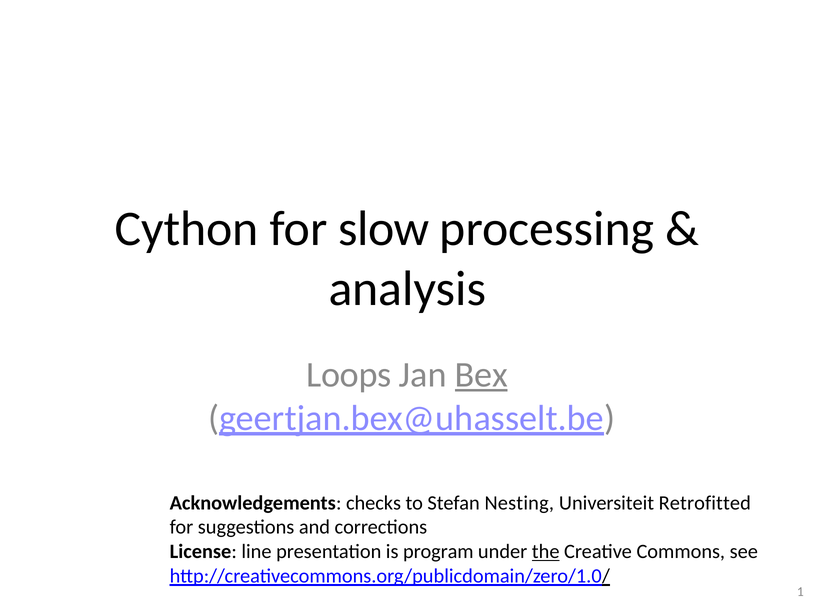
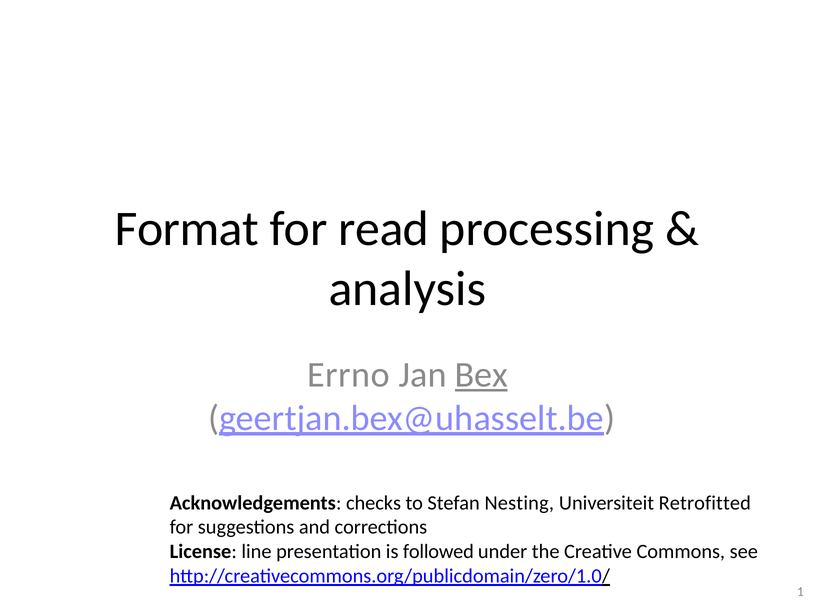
Cython: Cython -> Format
slow: slow -> read
Loops: Loops -> Errno
program: program -> followed
the underline: present -> none
